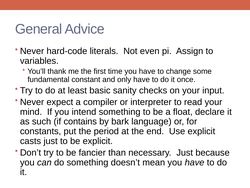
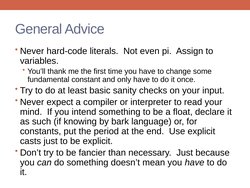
contains: contains -> knowing
